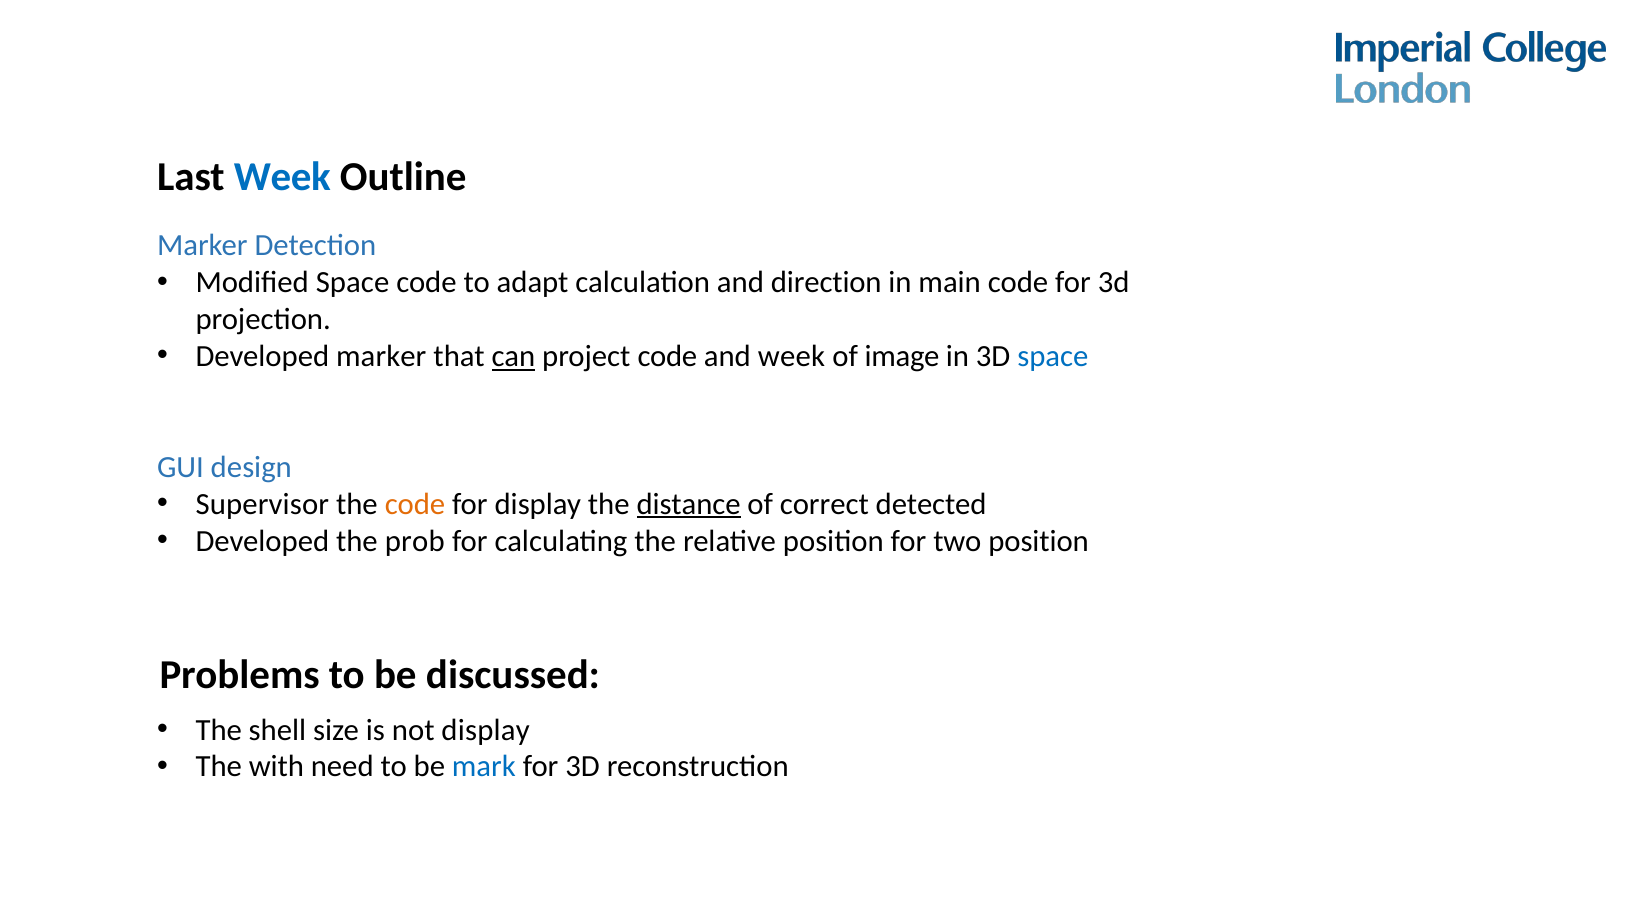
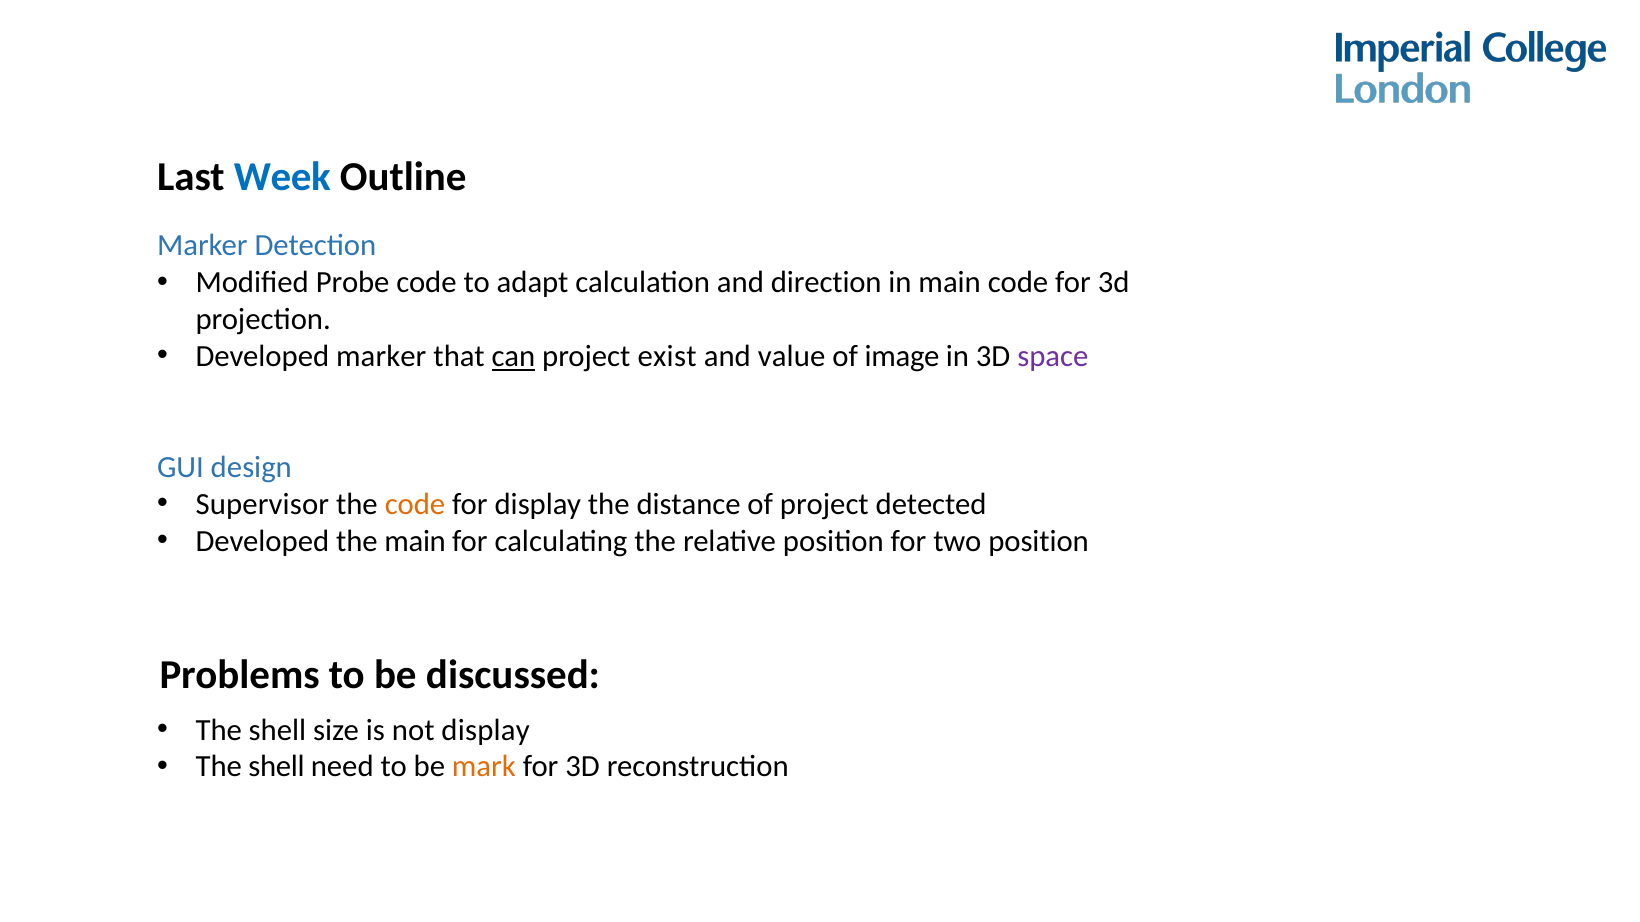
Modified Space: Space -> Probe
project code: code -> exist
and week: week -> value
space at (1053, 357) colour: blue -> purple
distance underline: present -> none
of correct: correct -> project
the prob: prob -> main
with at (276, 767): with -> shell
mark colour: blue -> orange
